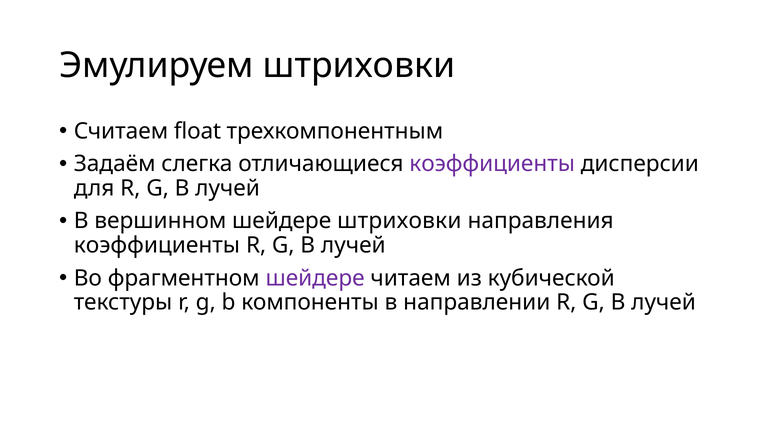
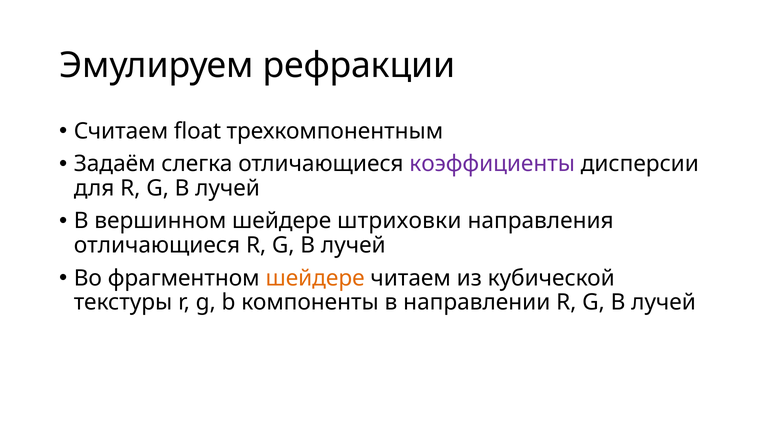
Эмулируем штриховки: штриховки -> рефракции
коэффициенты at (157, 245): коэффициенты -> отличающиеся
шейдере at (315, 278) colour: purple -> orange
